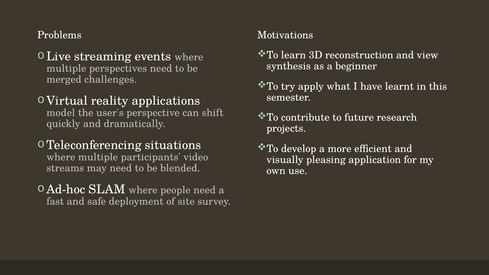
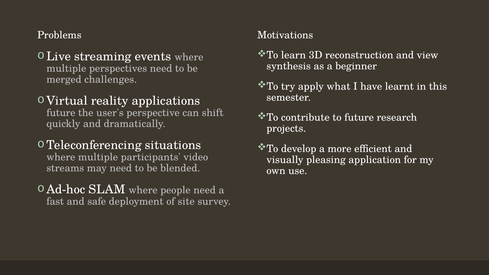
model at (61, 113): model -> future
